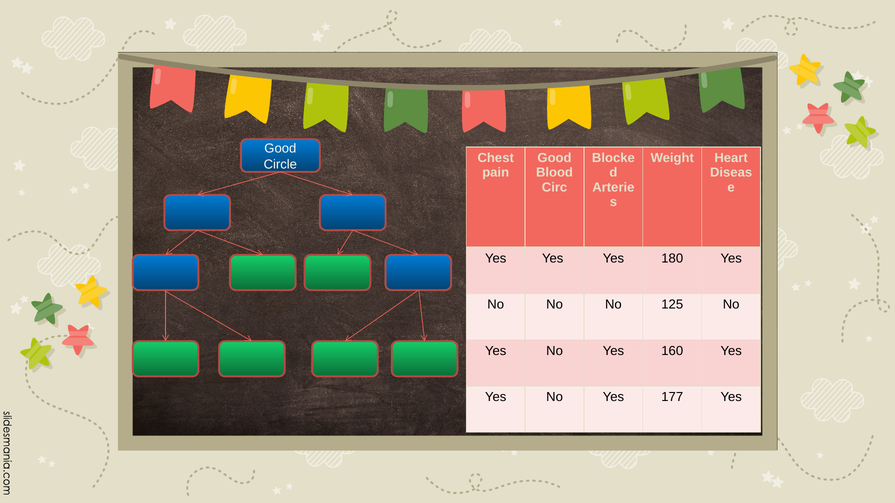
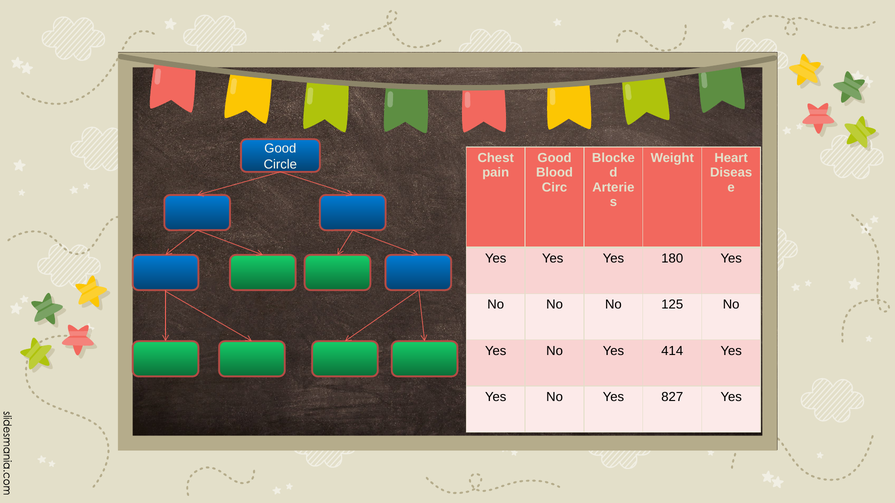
160: 160 -> 414
177: 177 -> 827
